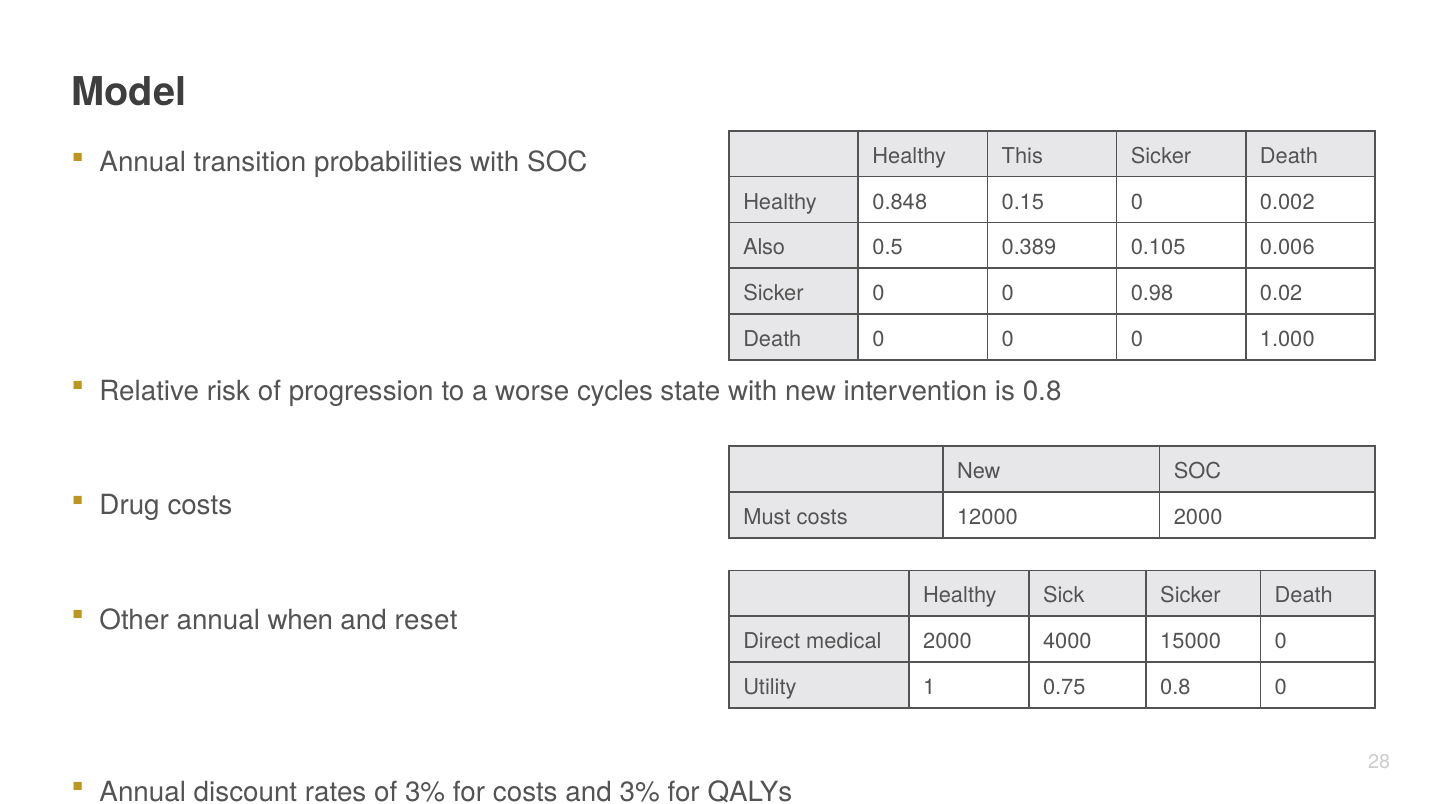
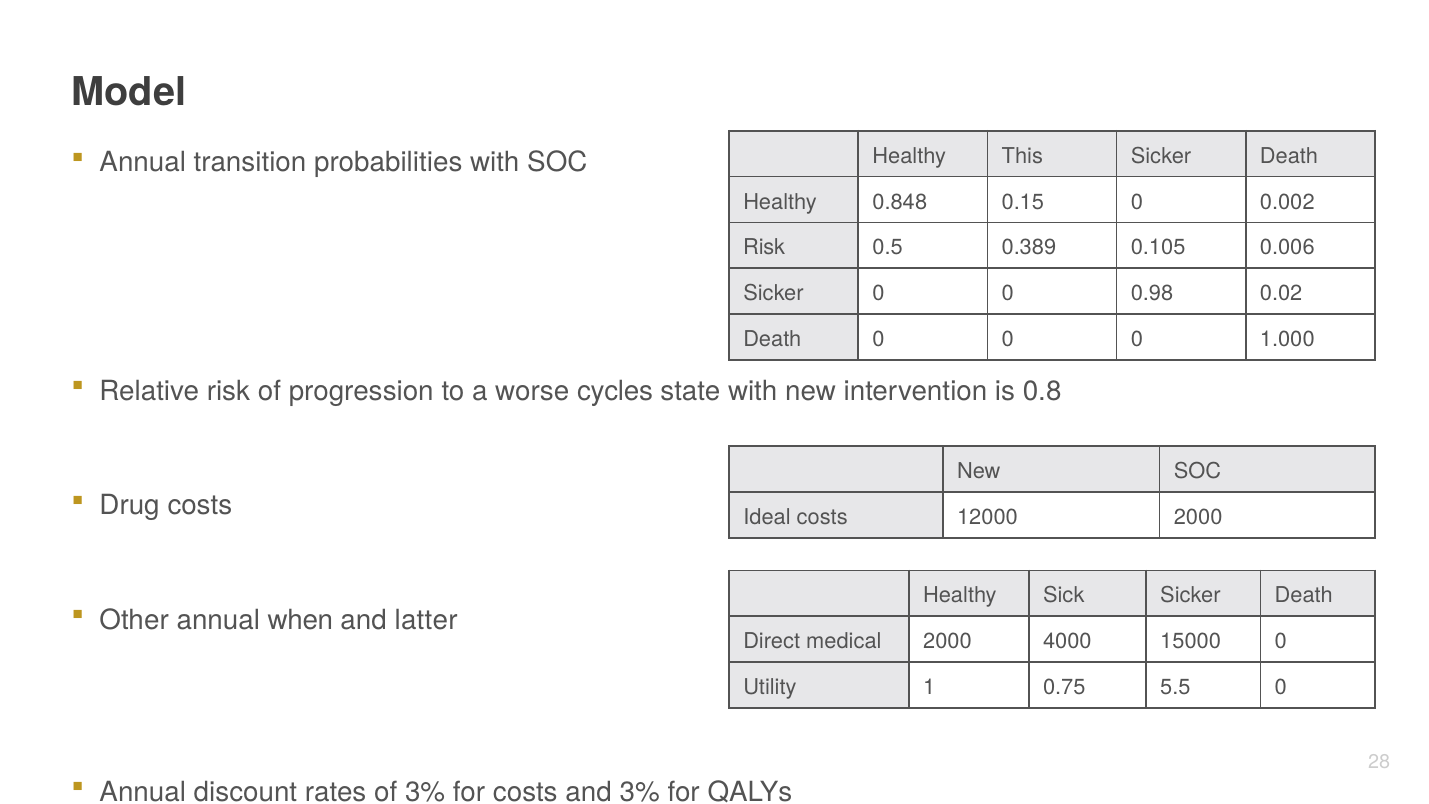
Also at (764, 248): Also -> Risk
Must: Must -> Ideal
reset: reset -> latter
0.75 0.8: 0.8 -> 5.5
